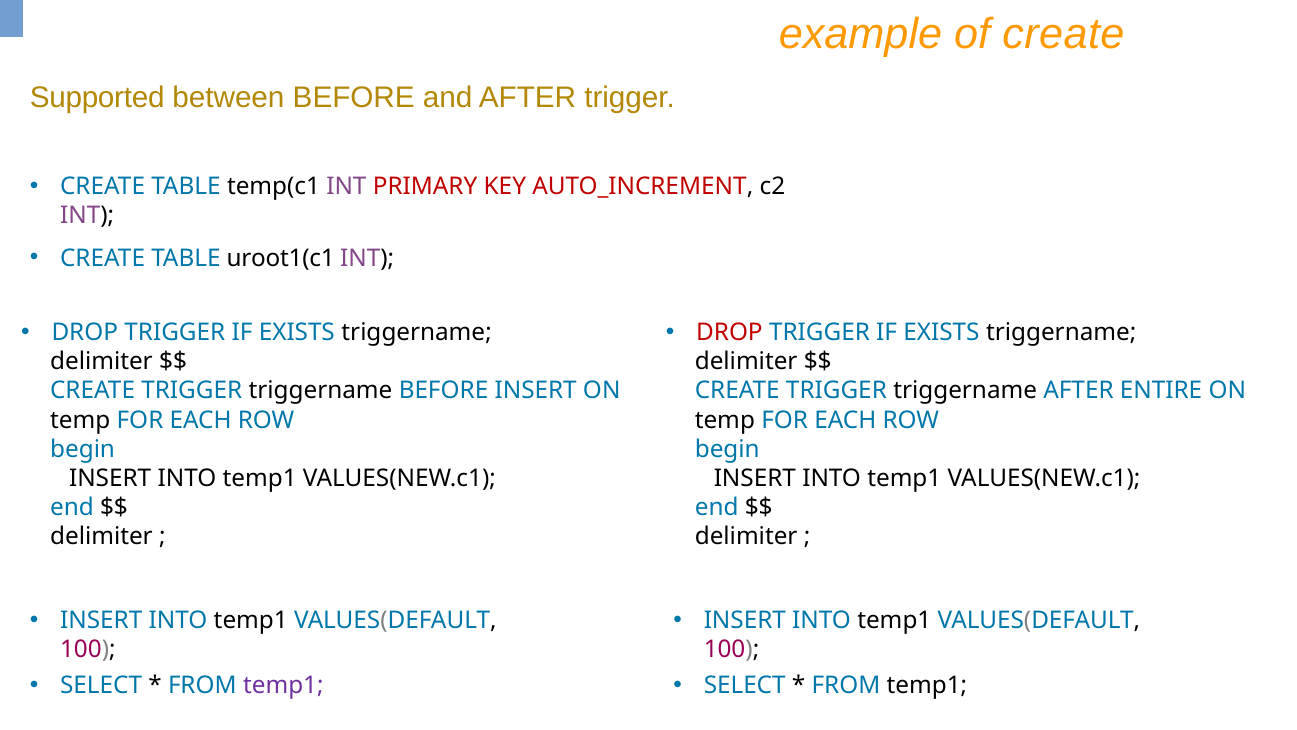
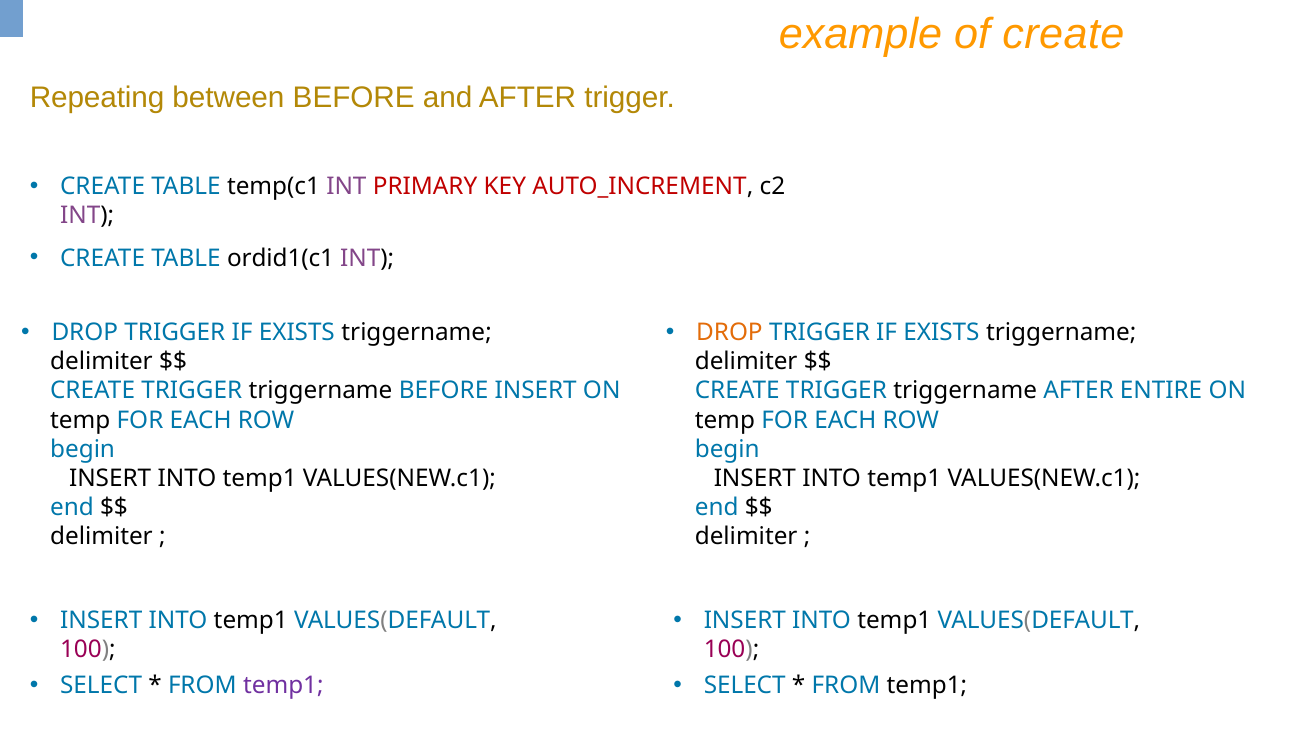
Supported: Supported -> Repeating
uroot1(c1: uroot1(c1 -> ordid1(c1
DROP at (729, 332) colour: red -> orange
